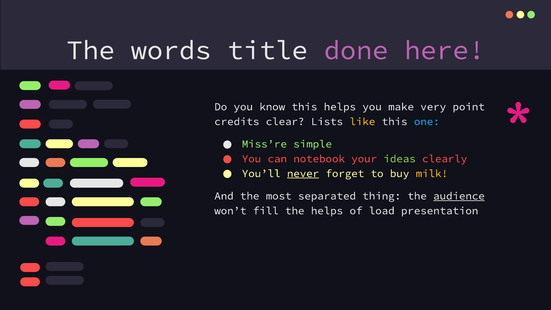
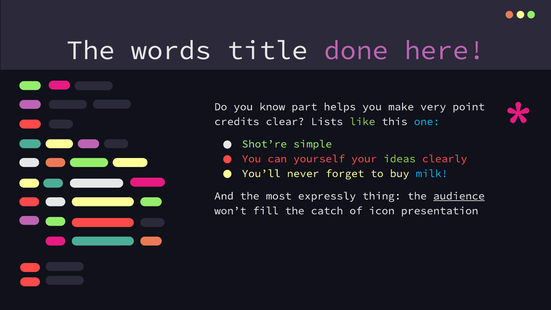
know this: this -> part
like colour: yellow -> light green
Miss’re: Miss’re -> Shot’re
notebook: notebook -> yourself
never underline: present -> none
milk colour: yellow -> light blue
separated: separated -> expressly
the helps: helps -> catch
load: load -> icon
